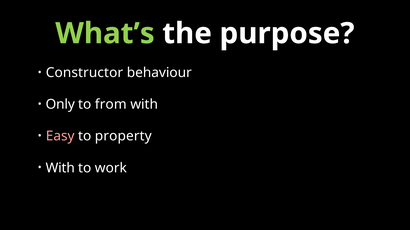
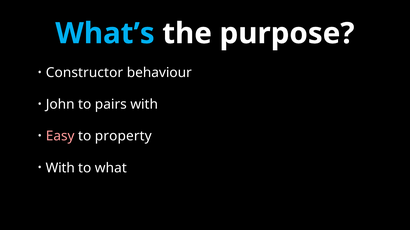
What’s colour: light green -> light blue
Only: Only -> John
from: from -> pairs
work: work -> what
